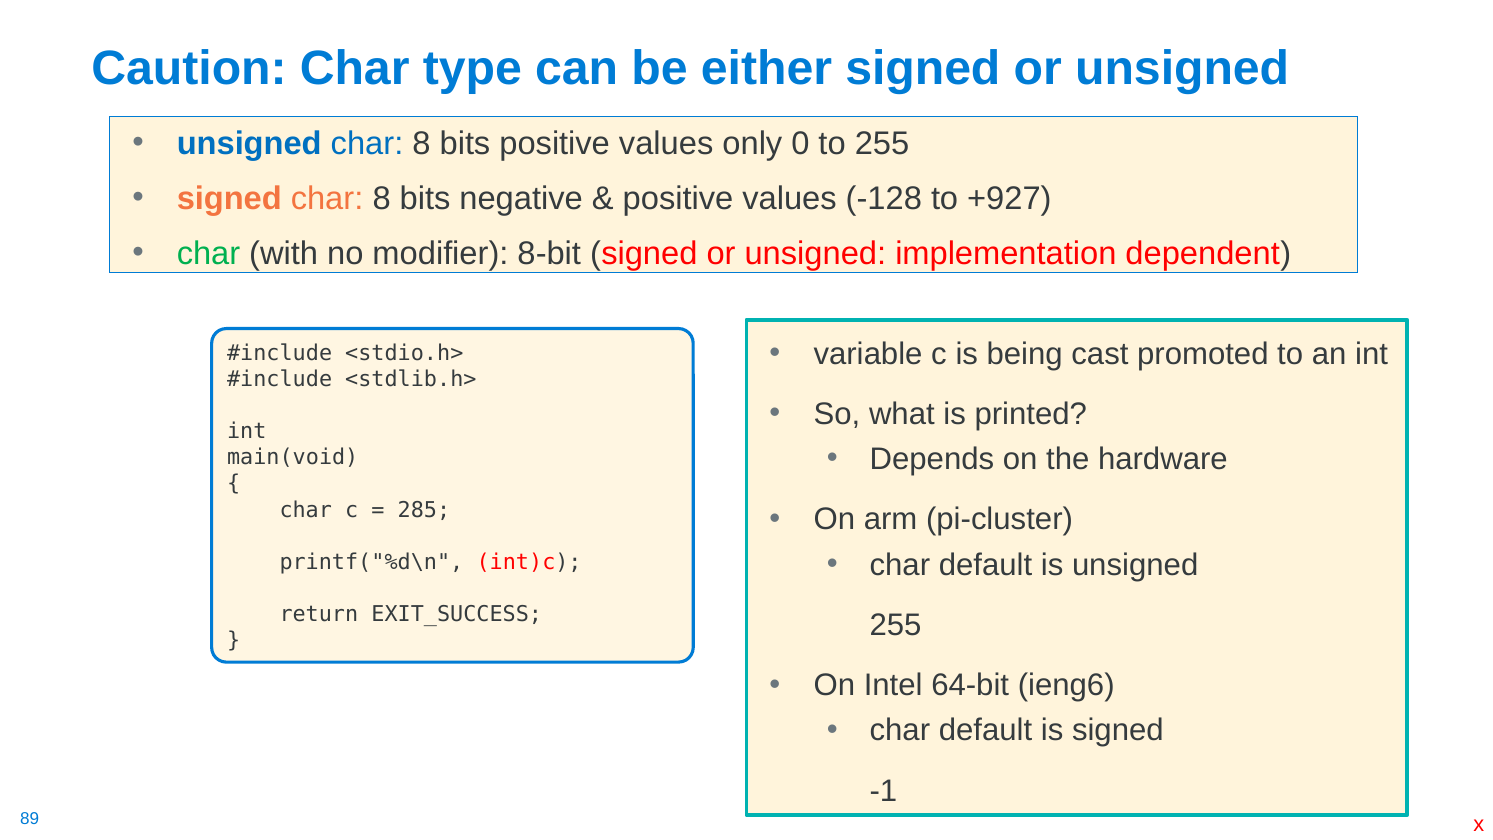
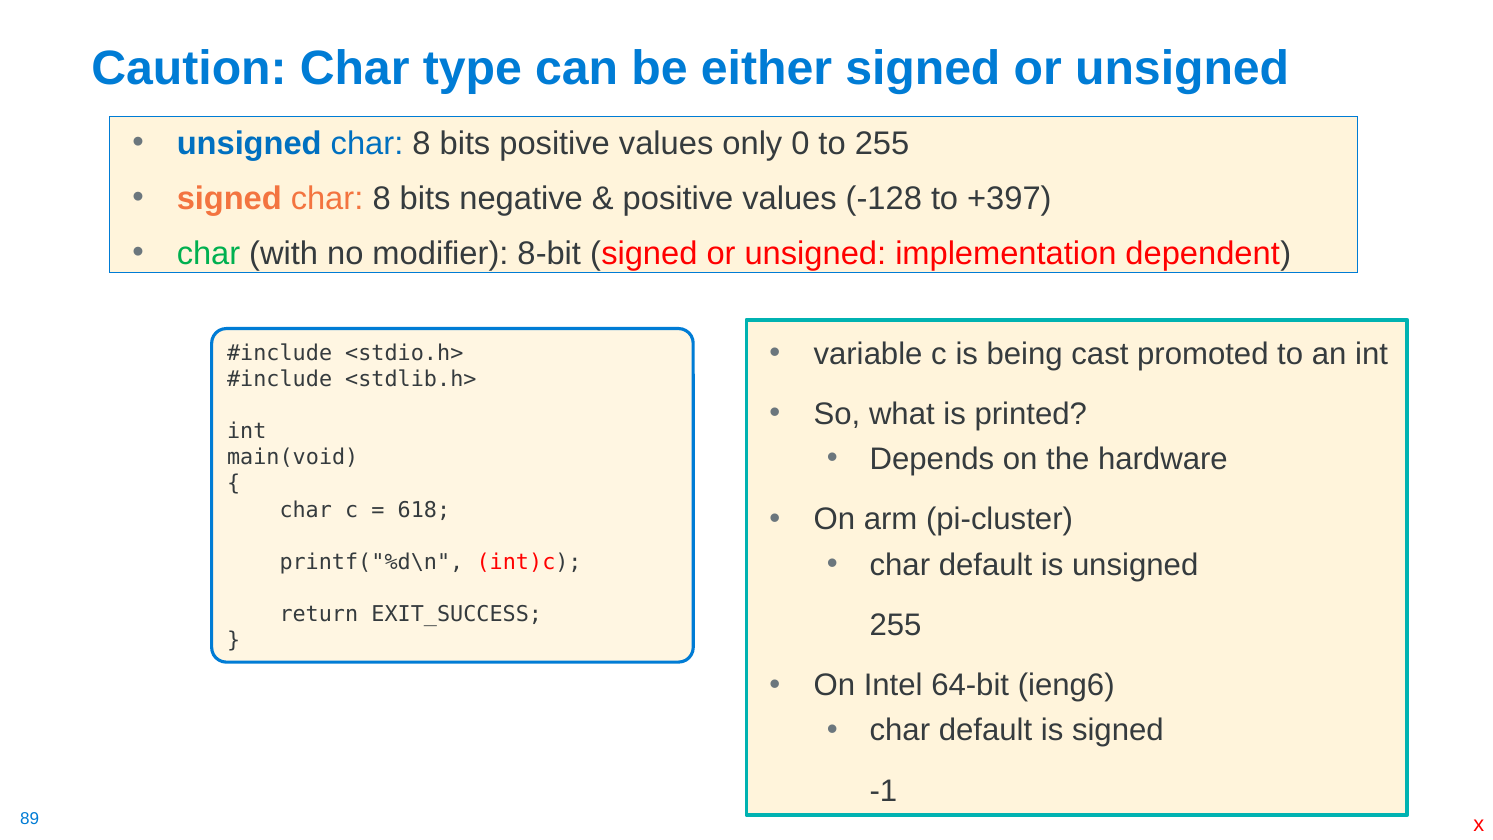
+927: +927 -> +397
285: 285 -> 618
